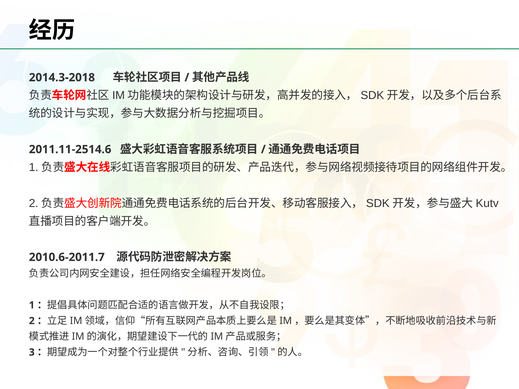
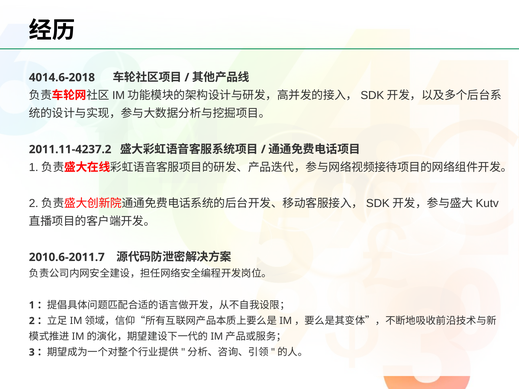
2014.3-2018: 2014.3-2018 -> 4014.6-2018
2011.11-2514.6: 2011.11-2514.6 -> 2011.11-4237.2
